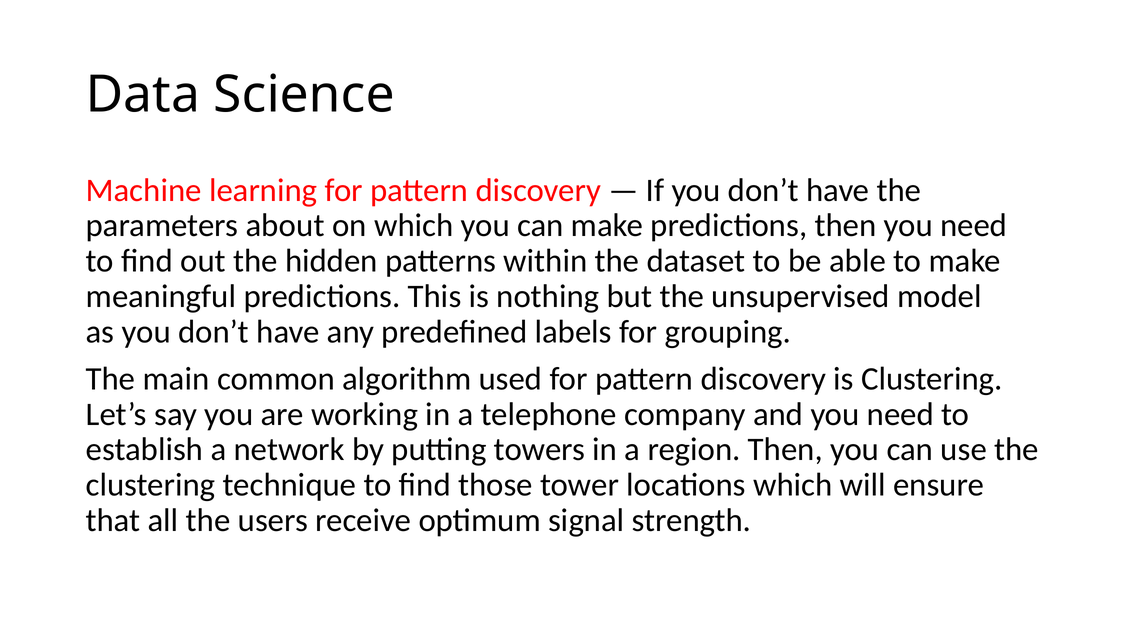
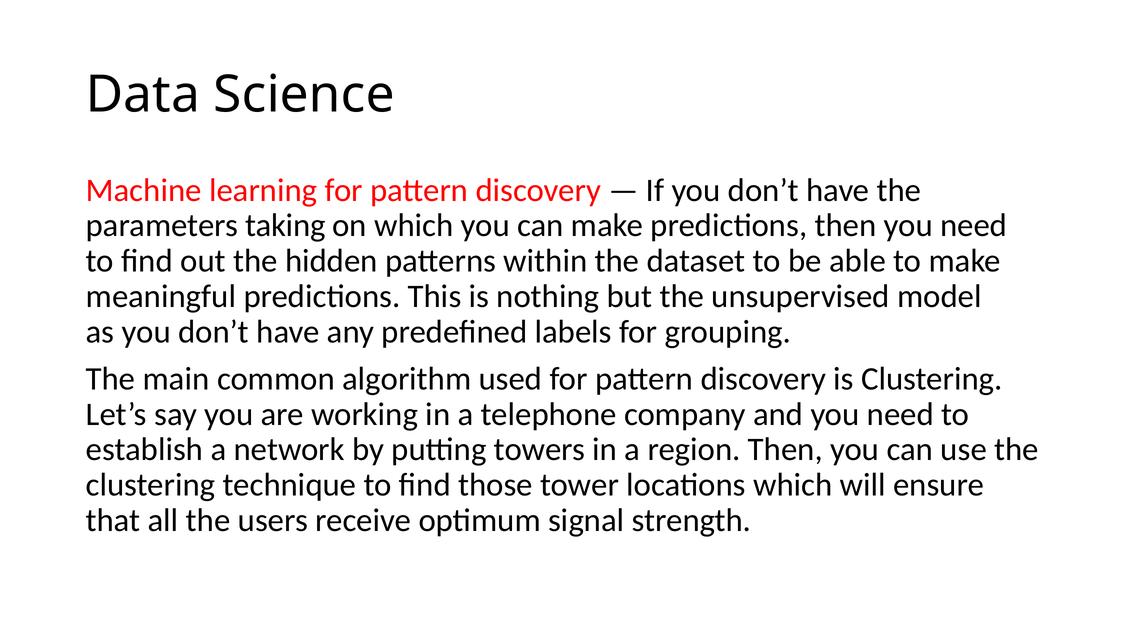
about: about -> taking
